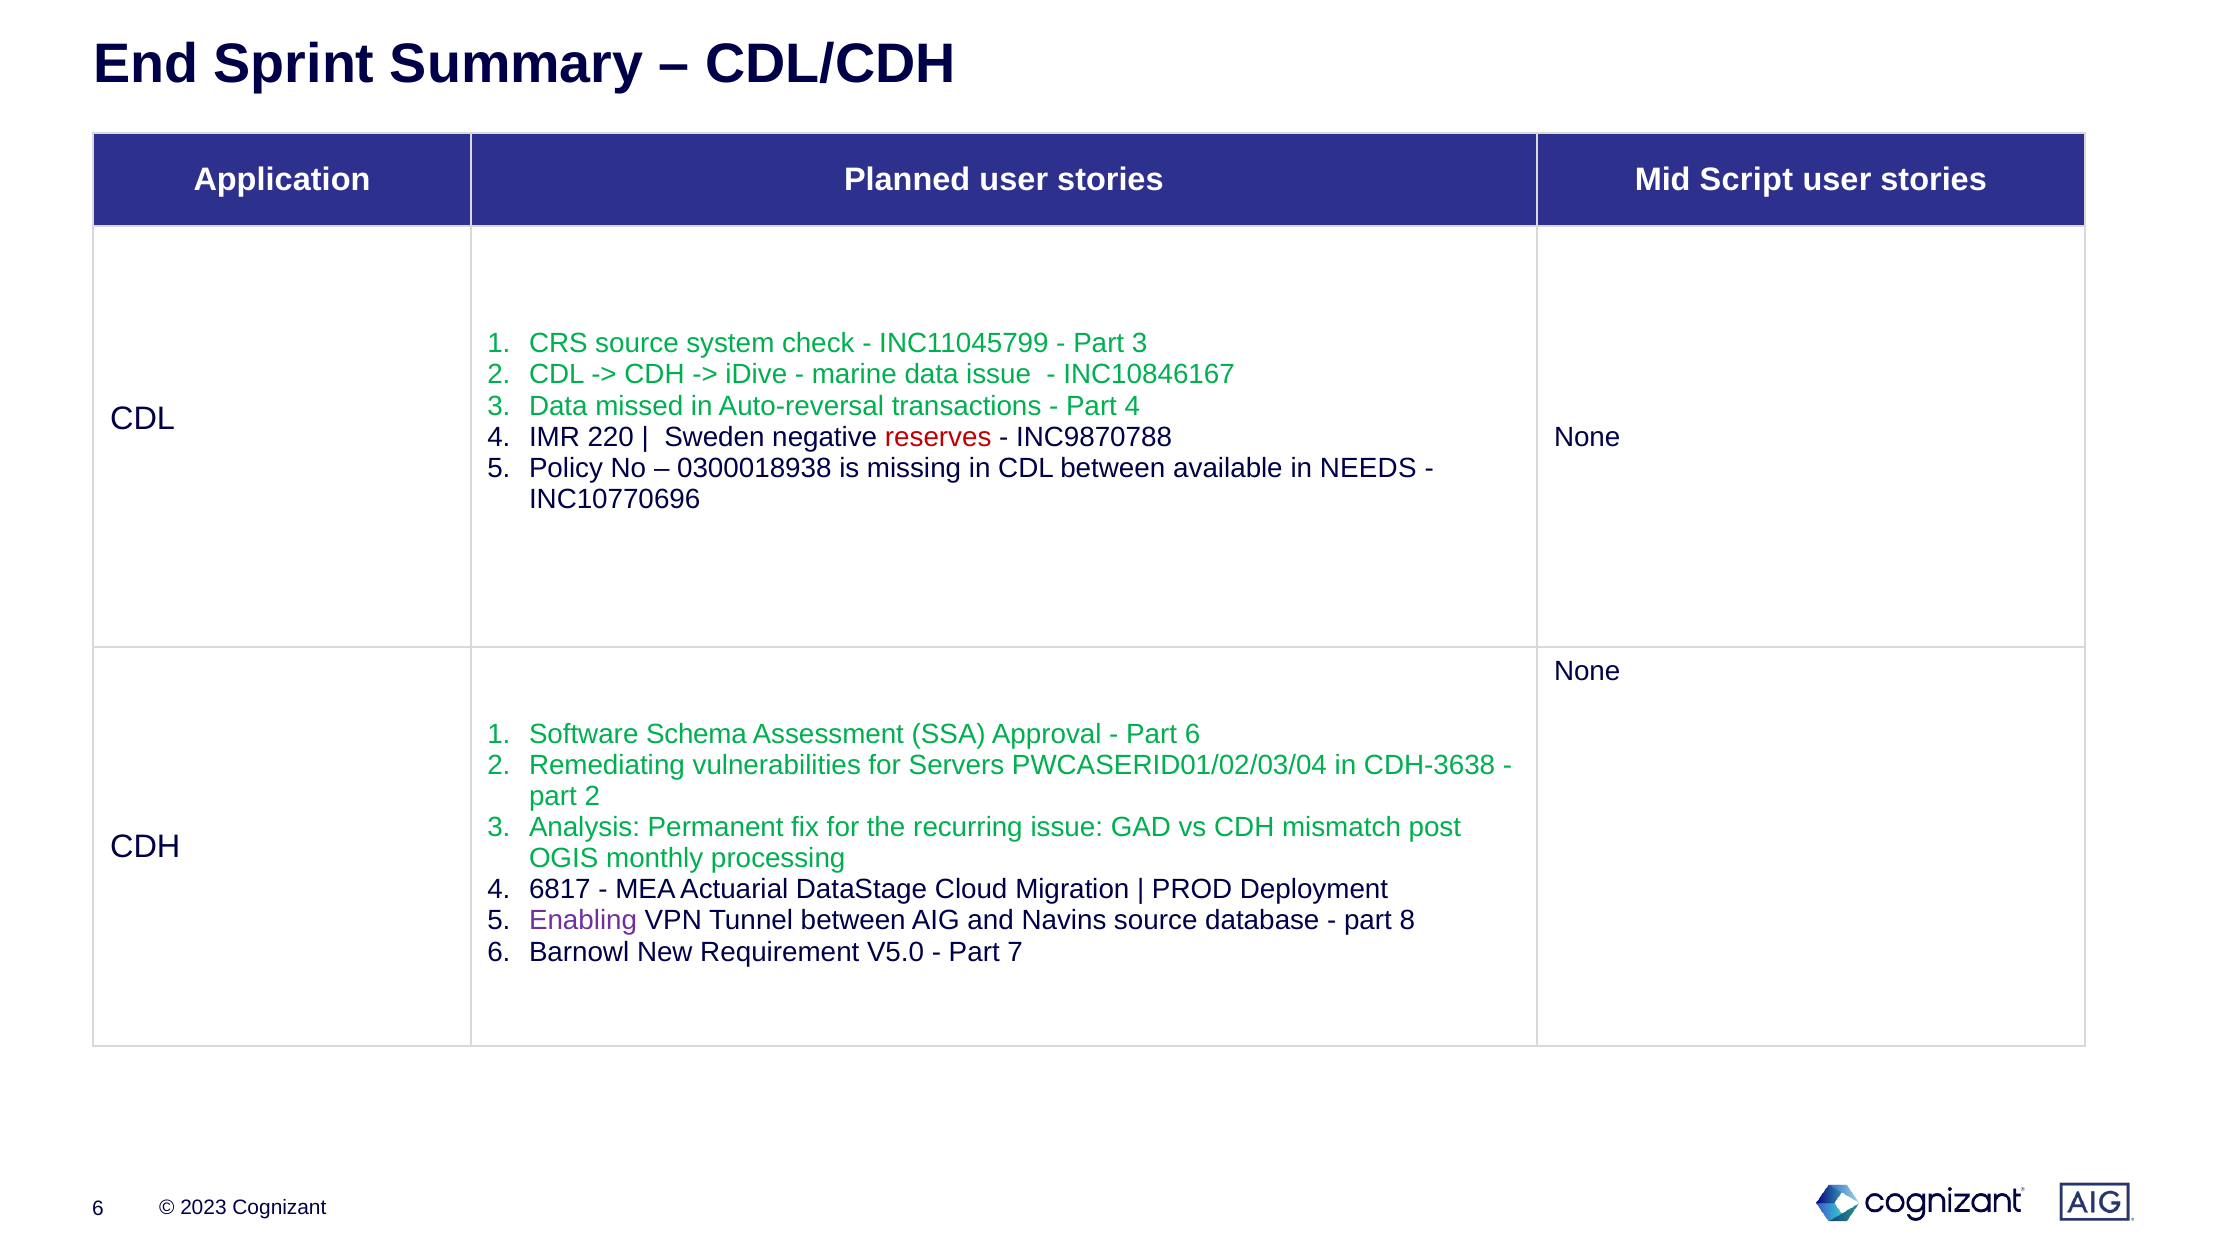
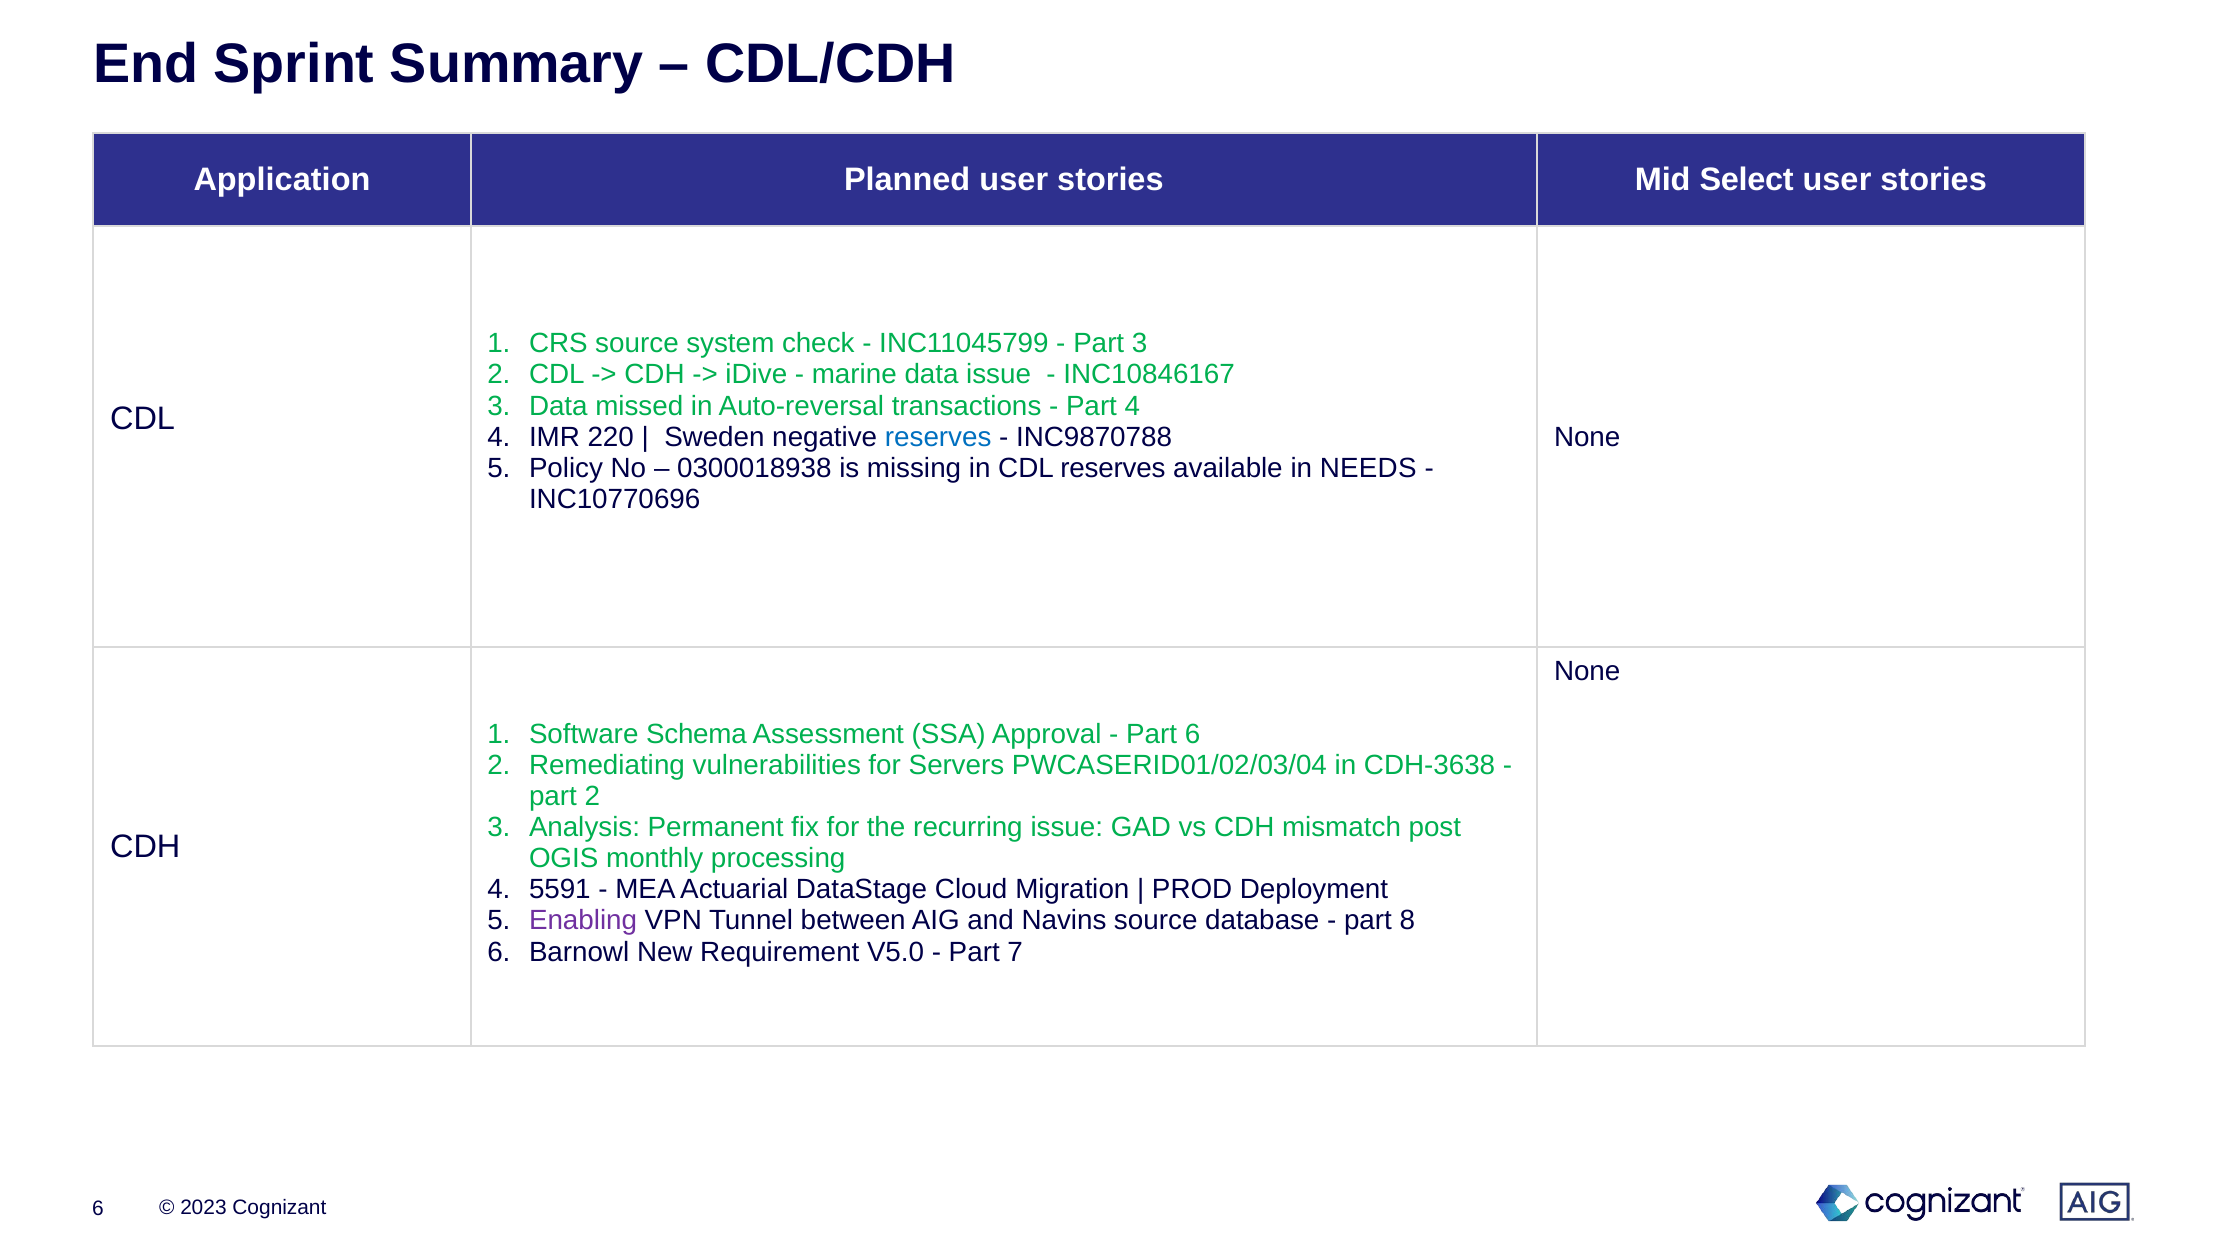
Script: Script -> Select
reserves at (938, 437) colour: red -> blue
CDL between: between -> reserves
6817: 6817 -> 5591
